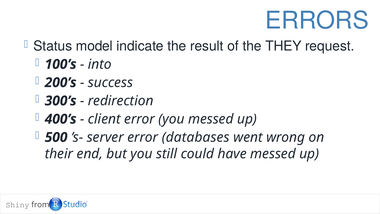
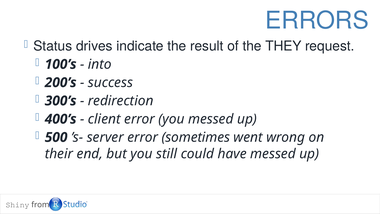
model: model -> drives
databases: databases -> sometimes
